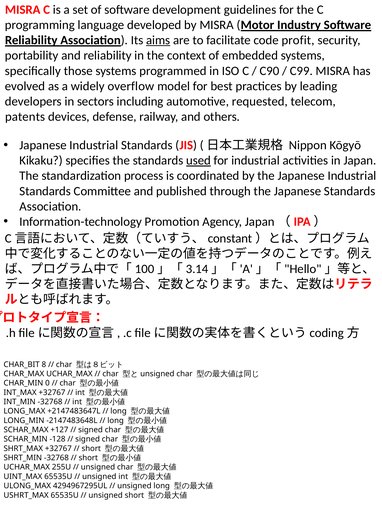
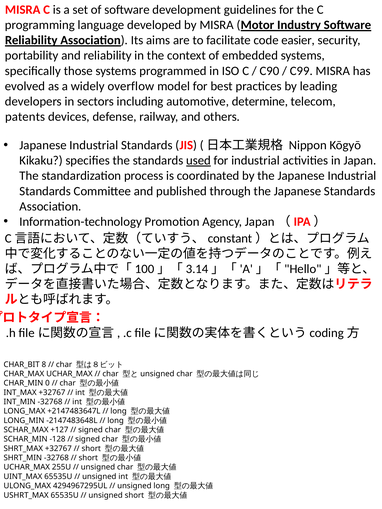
aims underline: present -> none
profit: profit -> easier
requested: requested -> determine
